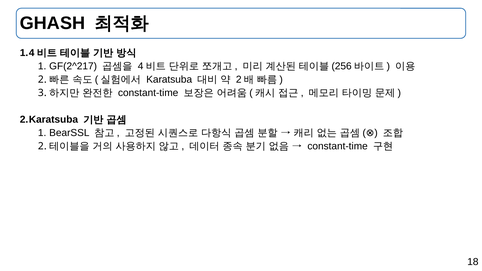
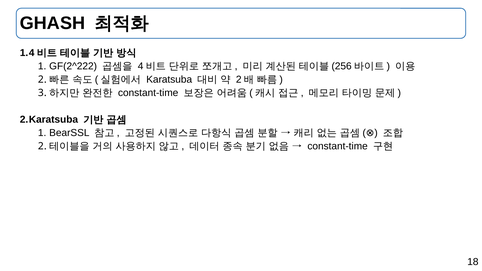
GF(2^217: GF(2^217 -> GF(2^222
